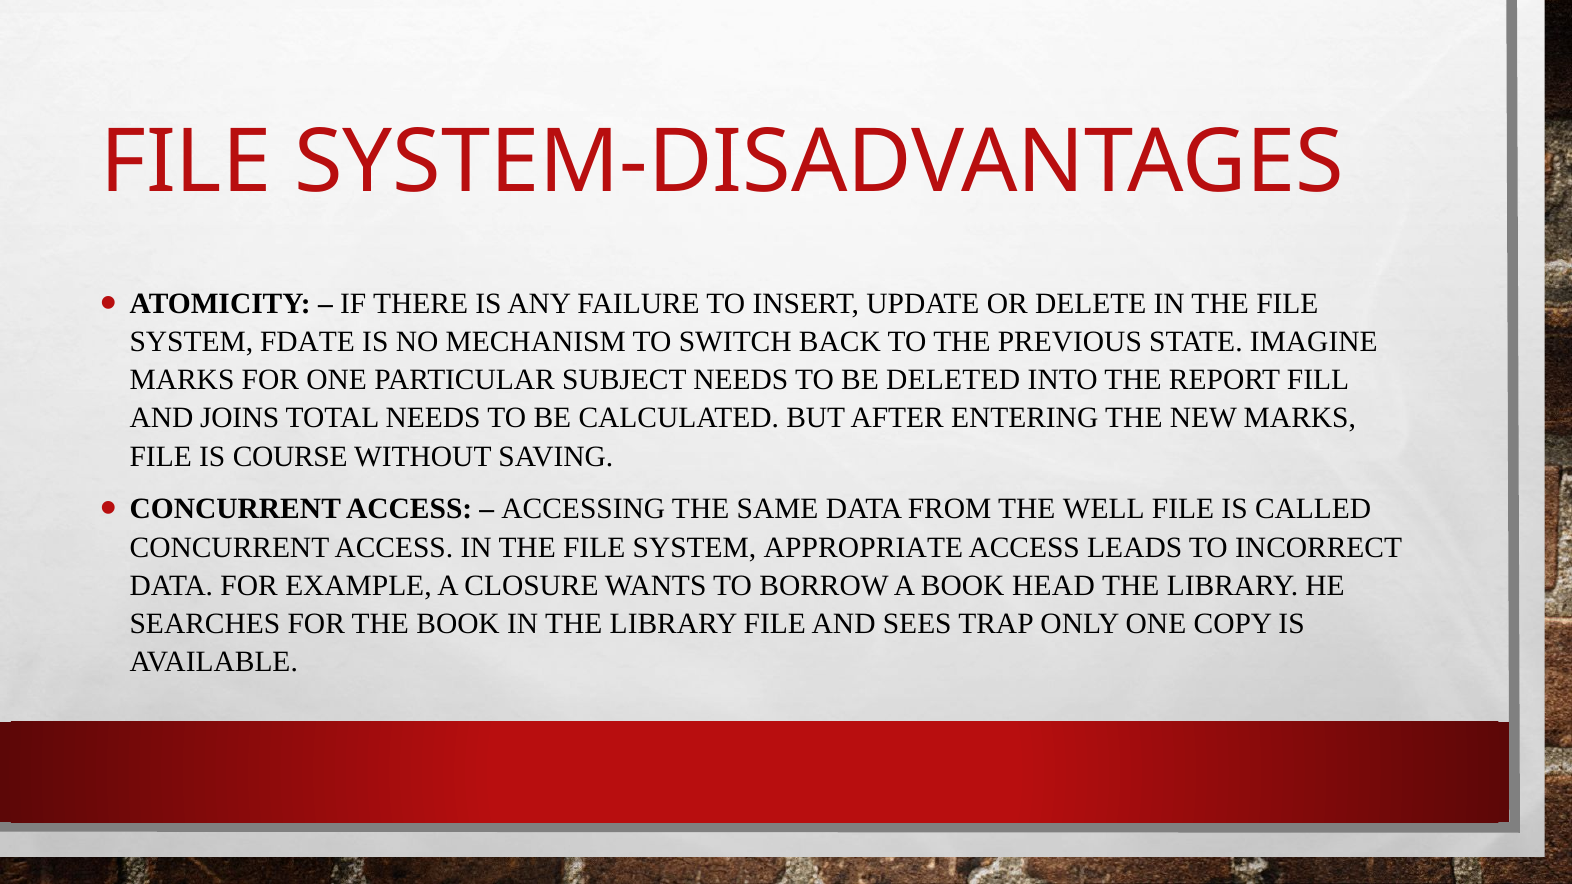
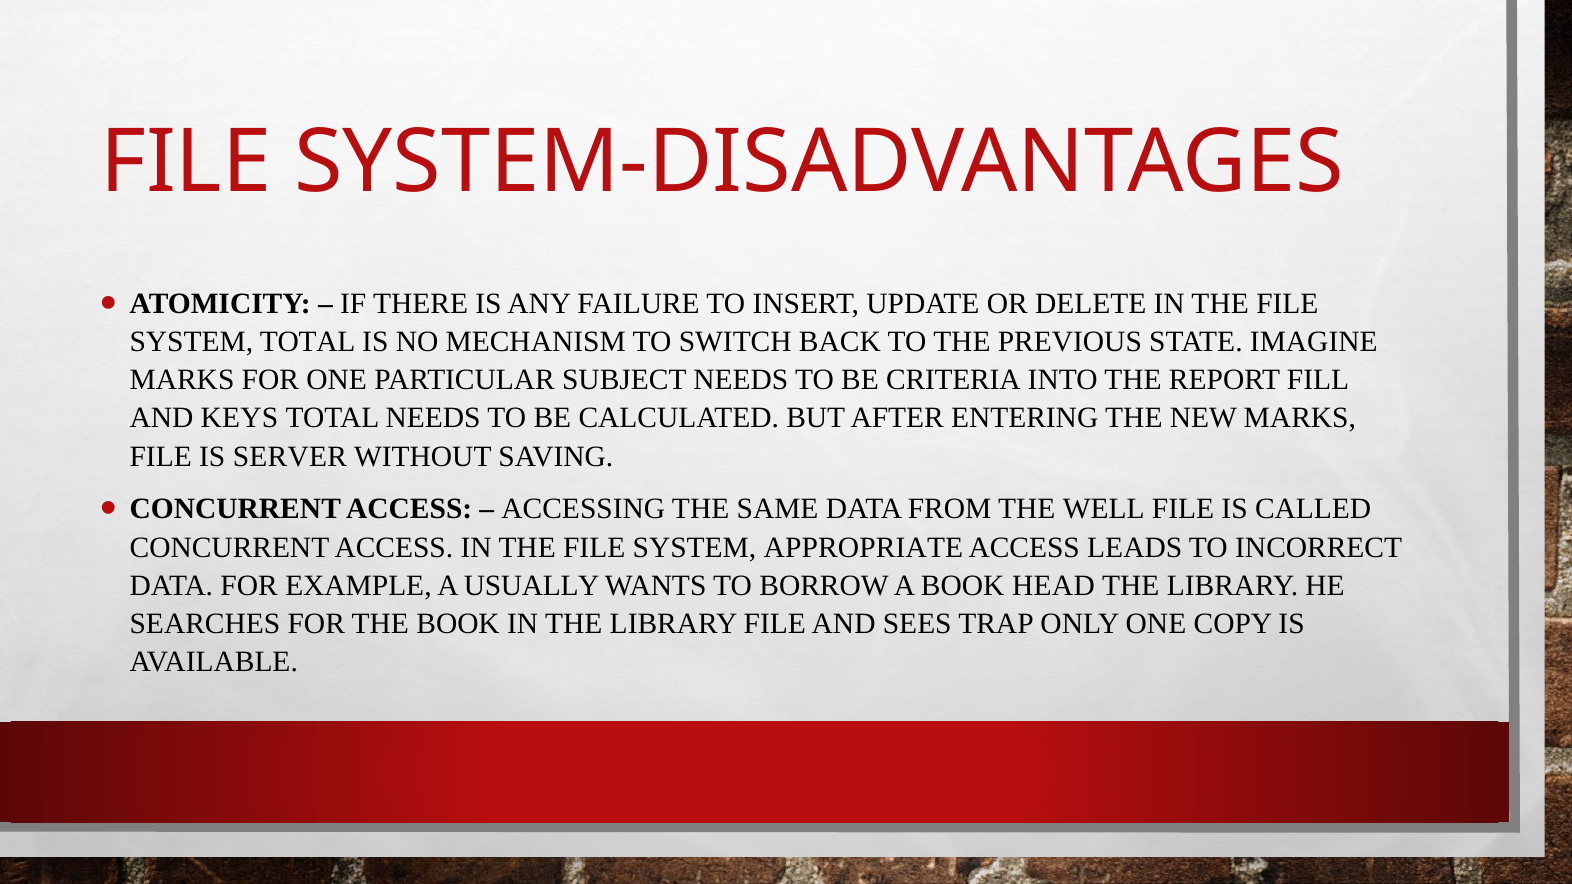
SYSTEM FDATE: FDATE -> TOTAL
DELETED: DELETED -> CRITERIA
JOINS: JOINS -> KEYS
COURSE: COURSE -> SERVER
CLOSURE: CLOSURE -> USUALLY
